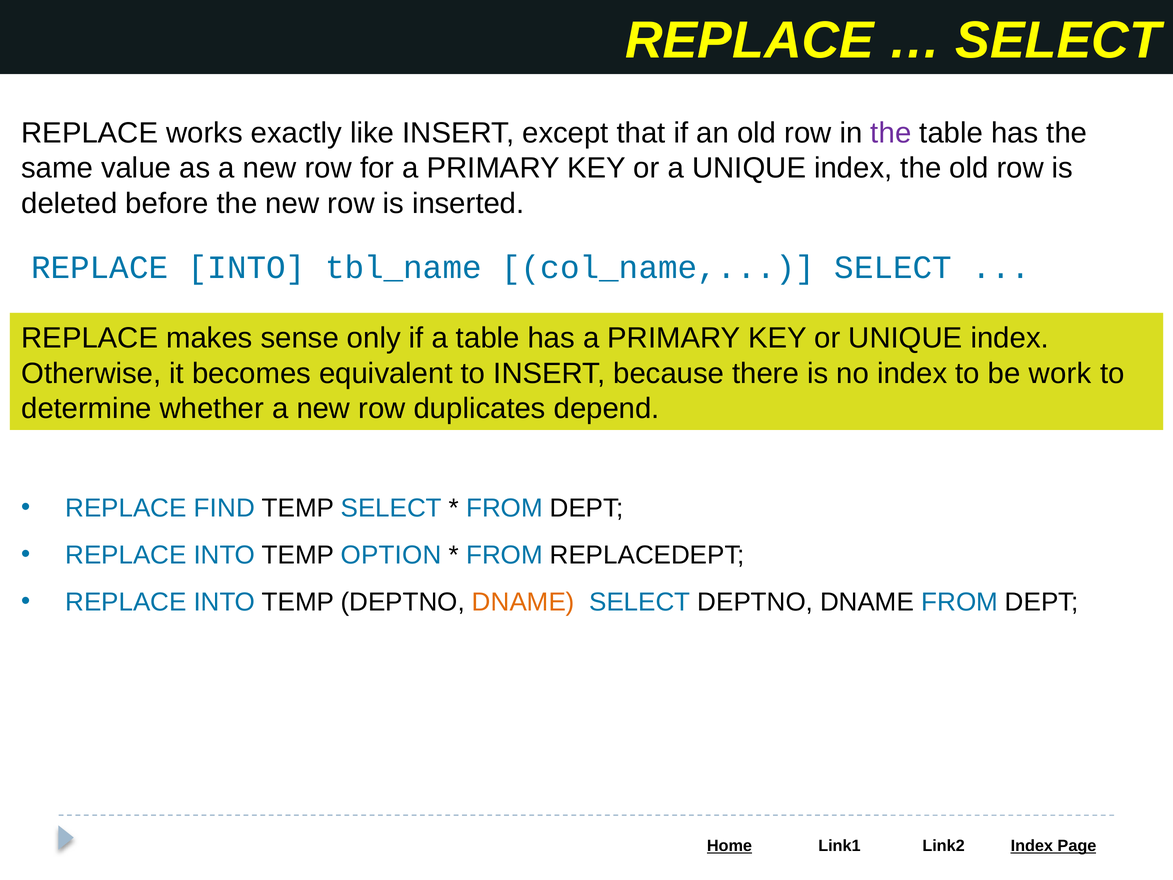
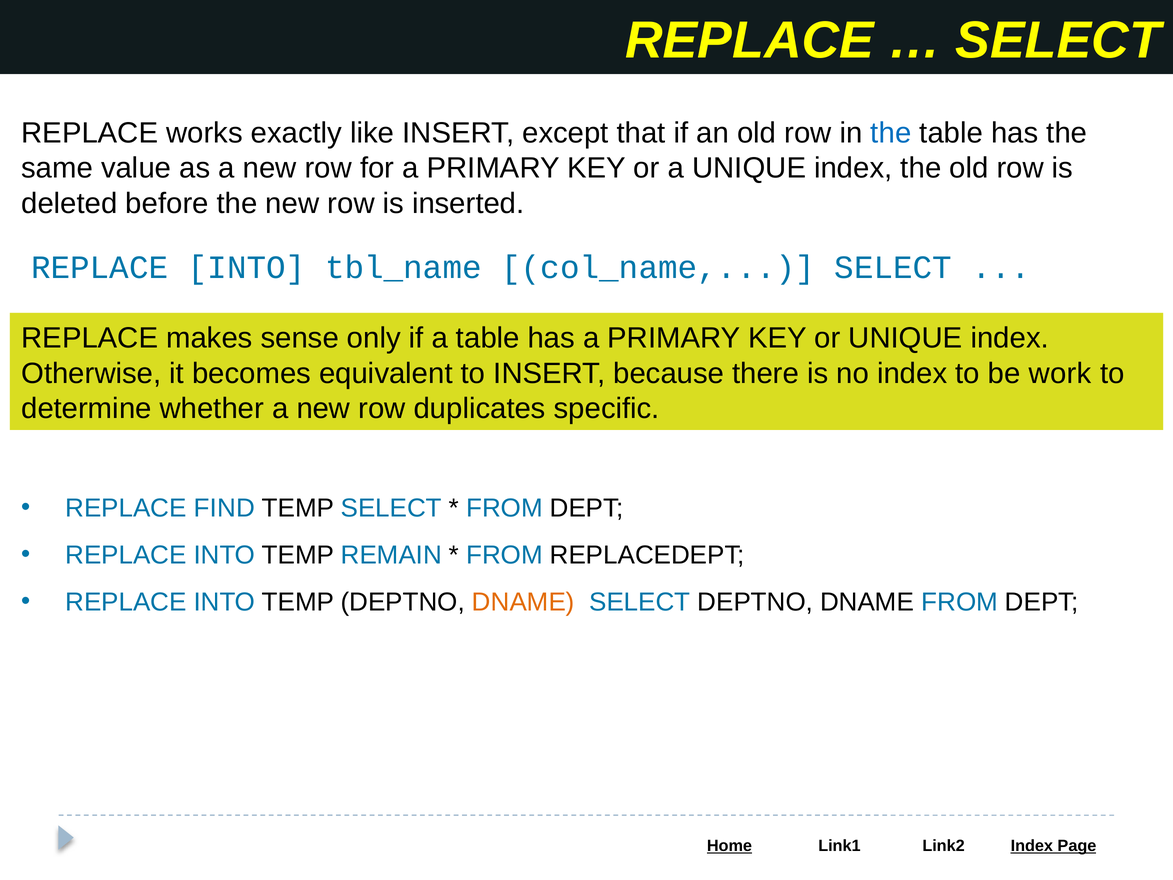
the at (891, 133) colour: purple -> blue
depend: depend -> specific
OPTION: OPTION -> REMAIN
